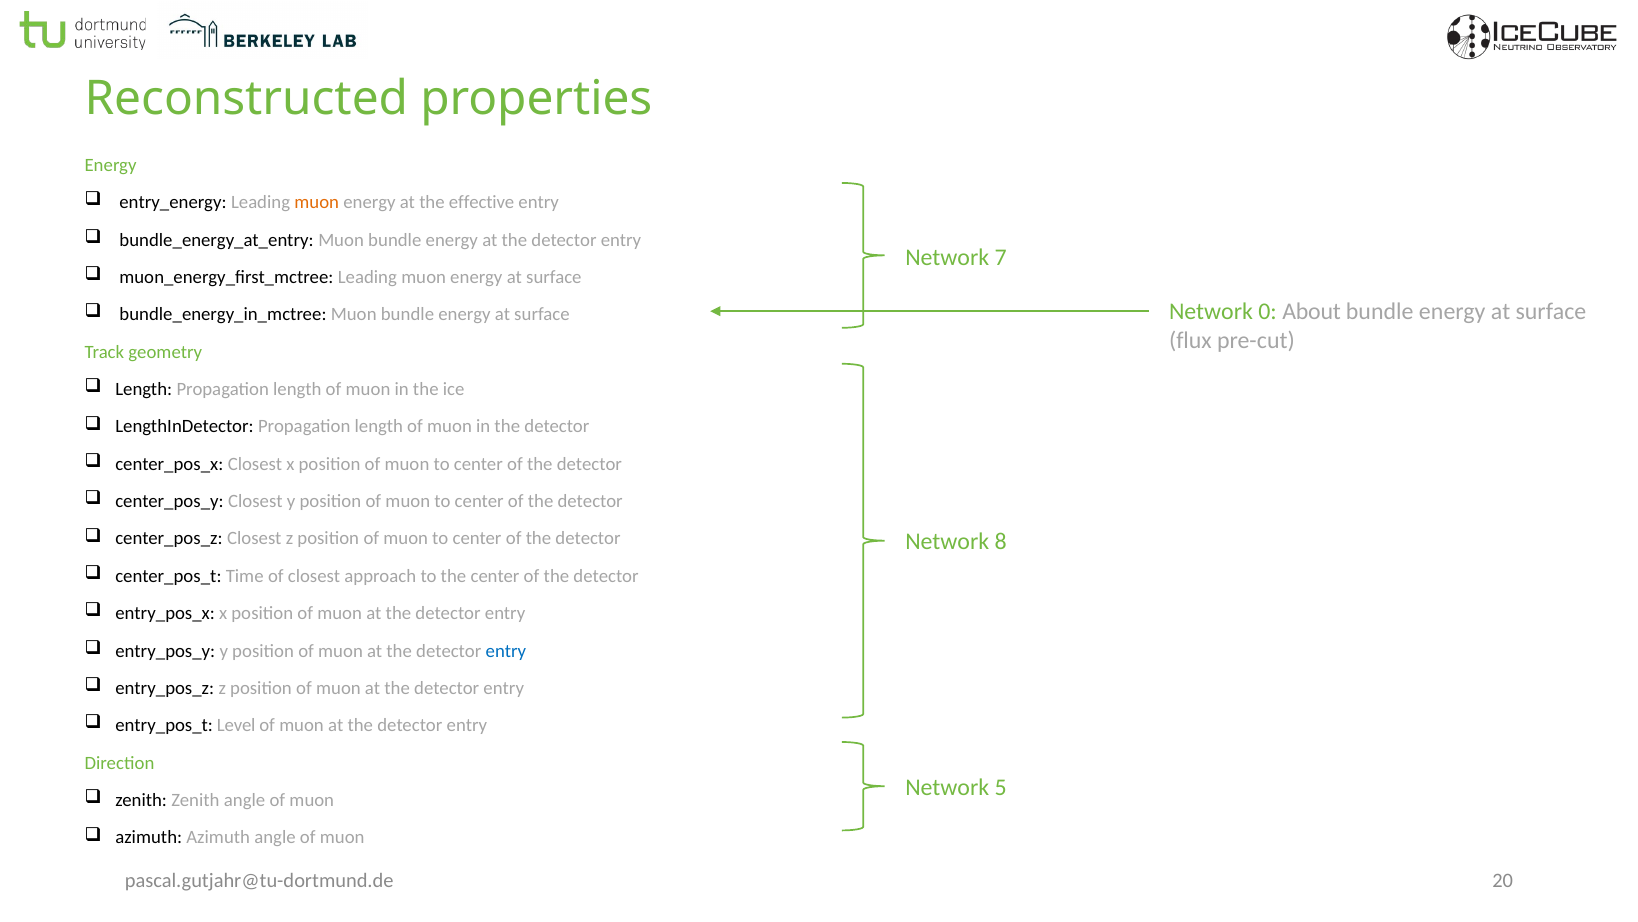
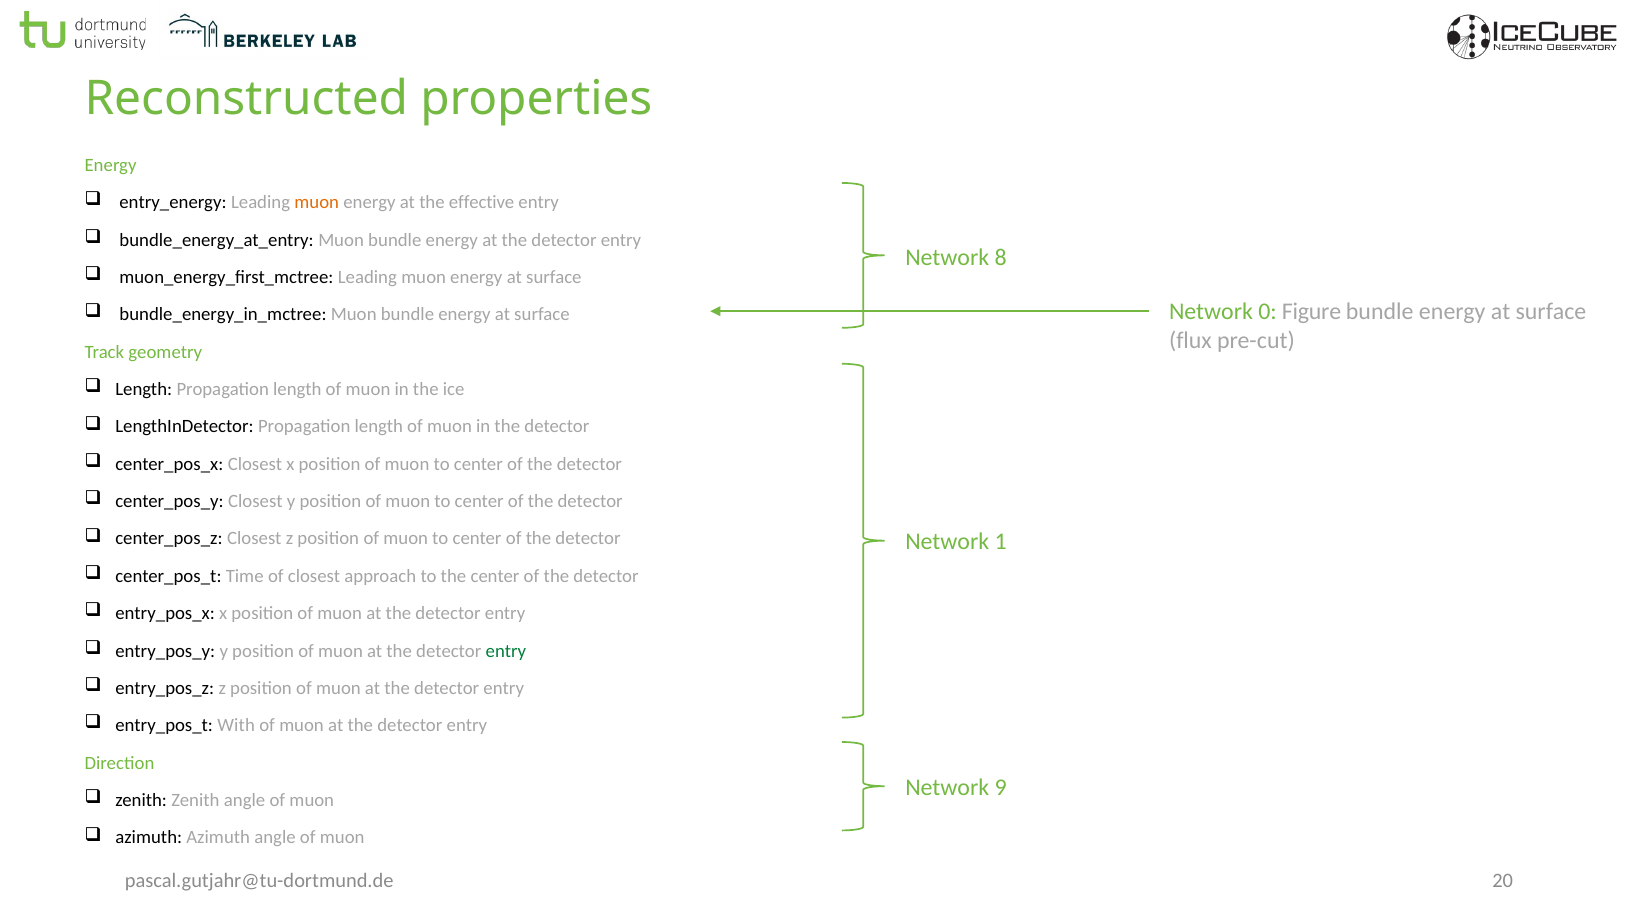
7: 7 -> 8
About: About -> Figure
8: 8 -> 1
entry at (506, 650) colour: blue -> green
Level: Level -> With
5: 5 -> 9
